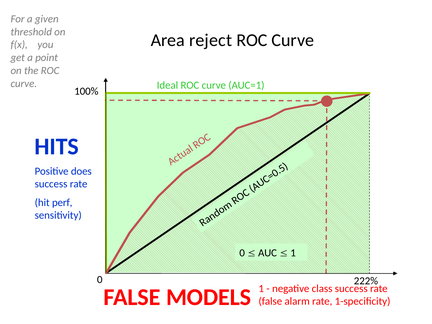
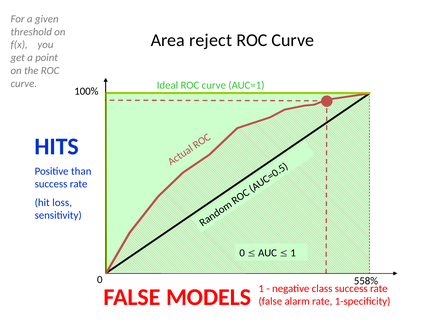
does: does -> than
perf: perf -> loss
222%: 222% -> 558%
